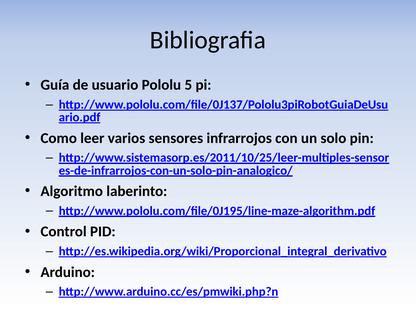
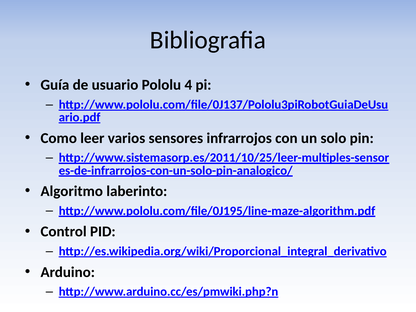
5: 5 -> 4
